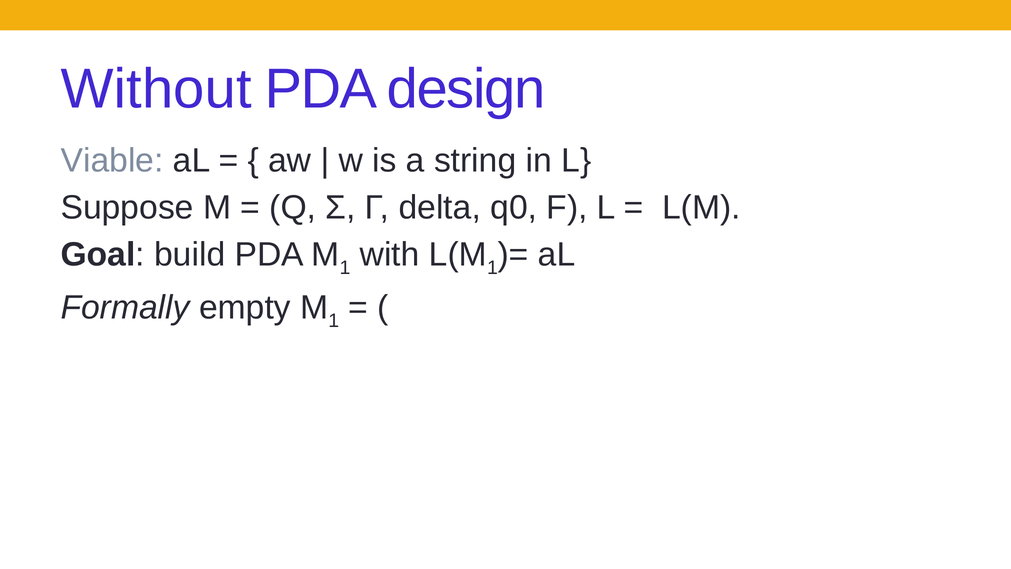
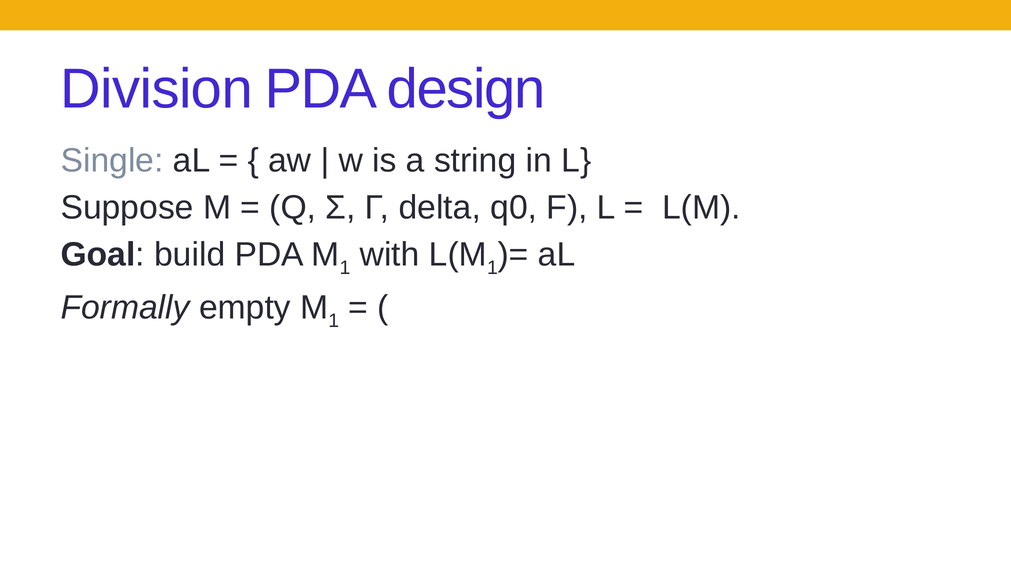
Without: Without -> Division
Viable: Viable -> Single
